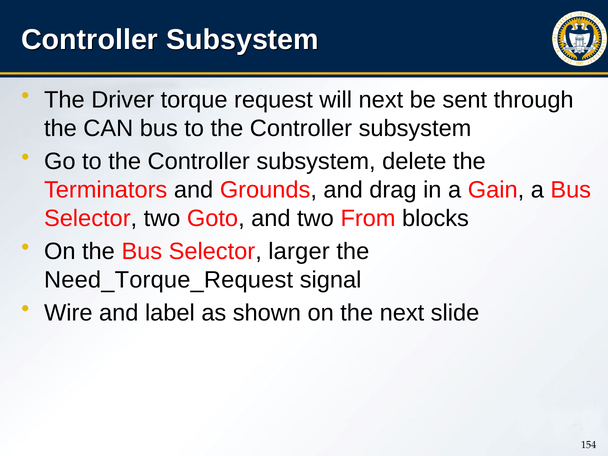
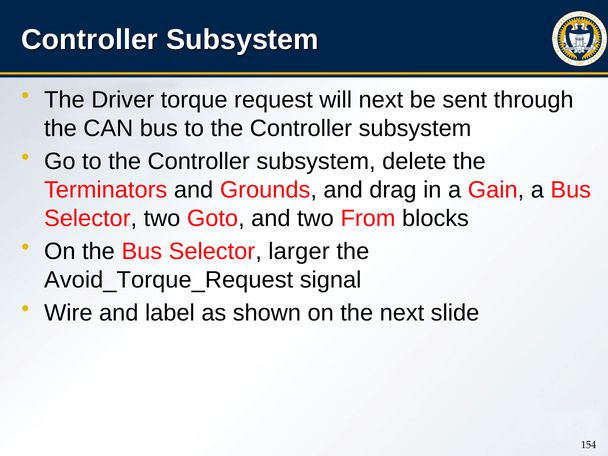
Need_Torque_Request: Need_Torque_Request -> Avoid_Torque_Request
